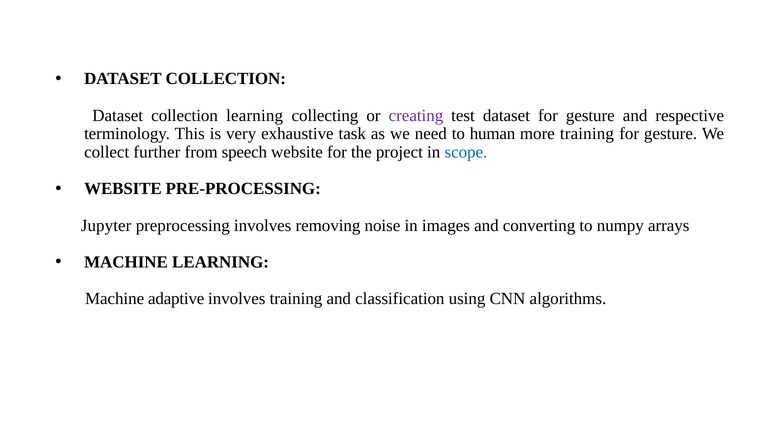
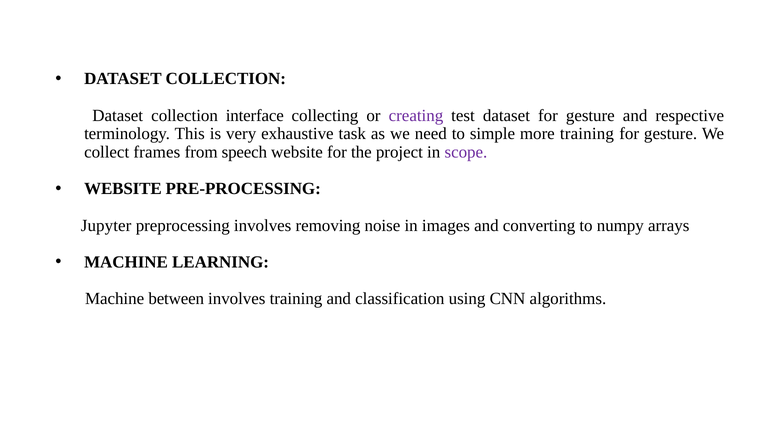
collection learning: learning -> interface
human: human -> simple
further: further -> frames
scope colour: blue -> purple
adaptive: adaptive -> between
